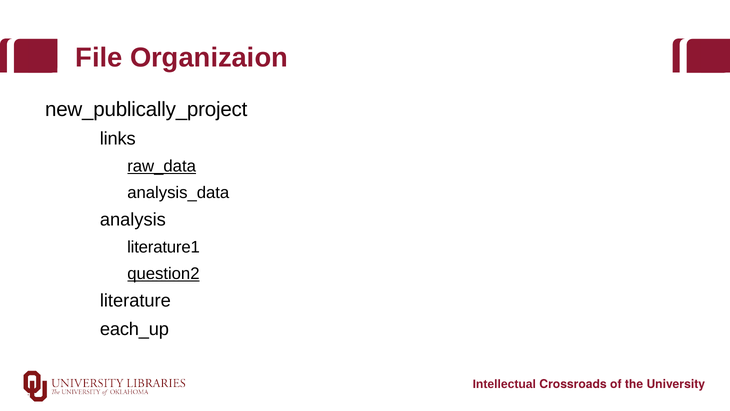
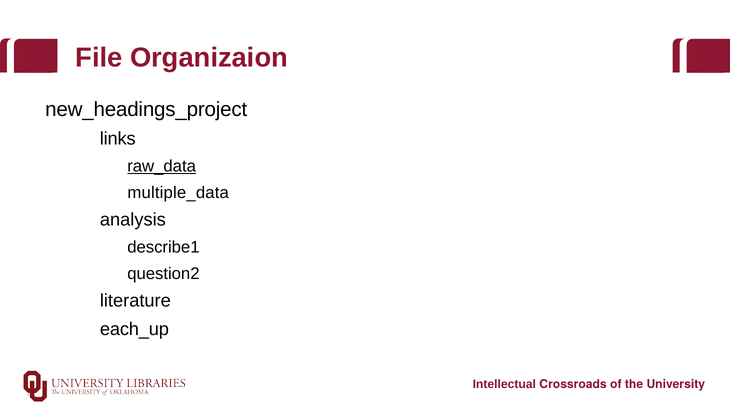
new_publically_project: new_publically_project -> new_headings_project
analysis_data: analysis_data -> multiple_data
literature1: literature1 -> describe1
question2 underline: present -> none
